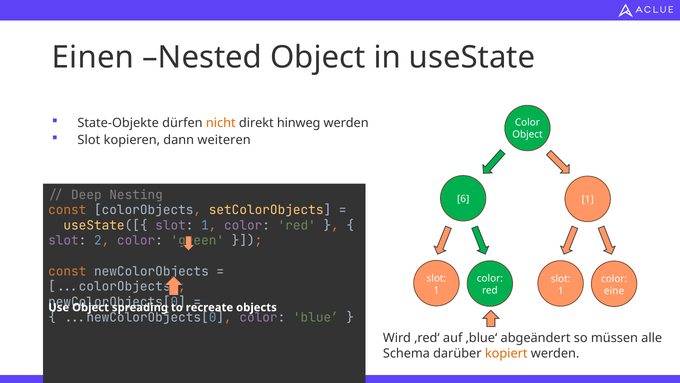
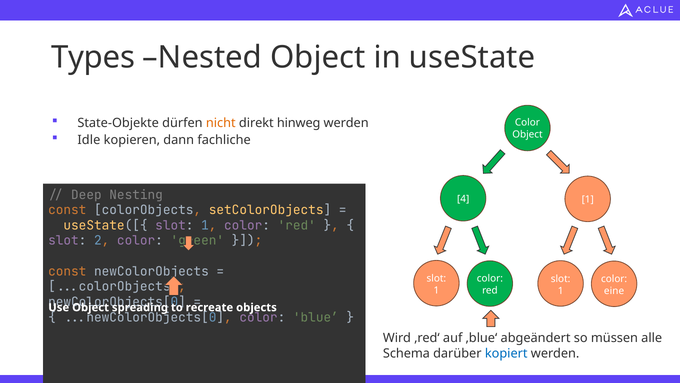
Einen: Einen -> Types
Slot at (89, 140): Slot -> Idle
weiteren: weiteren -> fachliche
6: 6 -> 4
kopiert colour: orange -> blue
